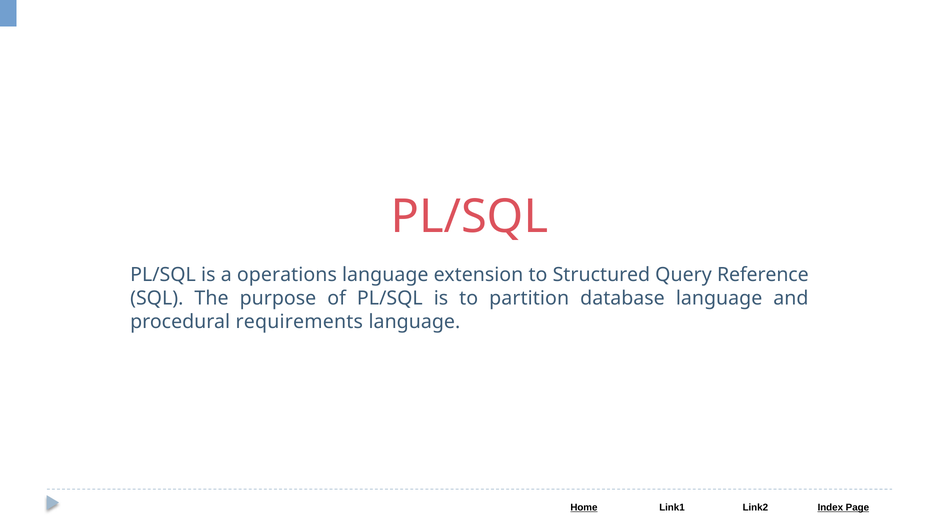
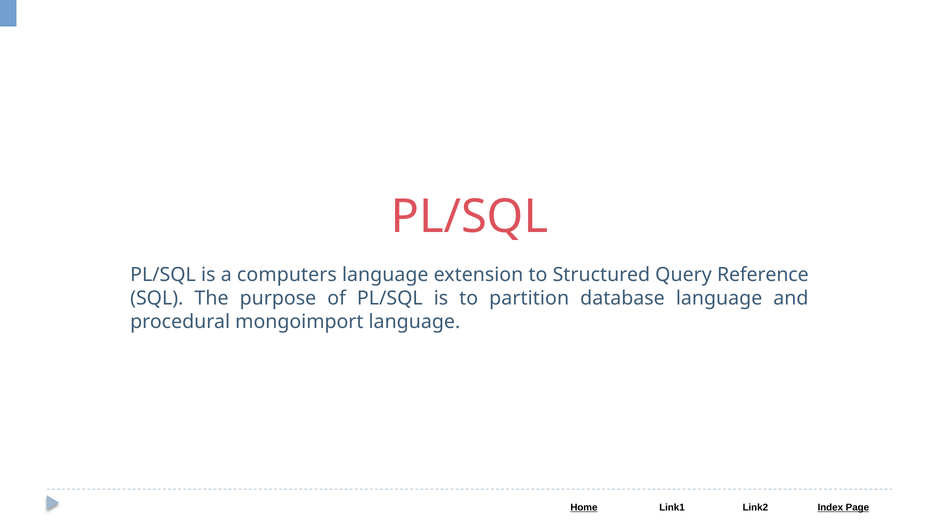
operations: operations -> computers
requirements: requirements -> mongoimport
